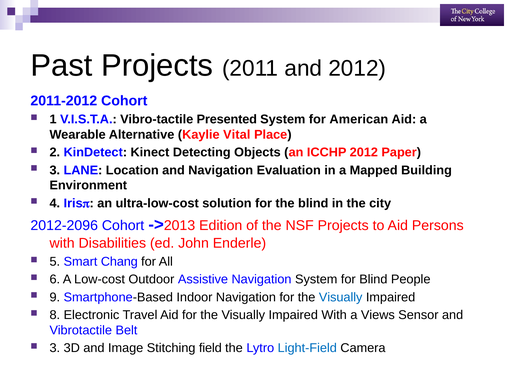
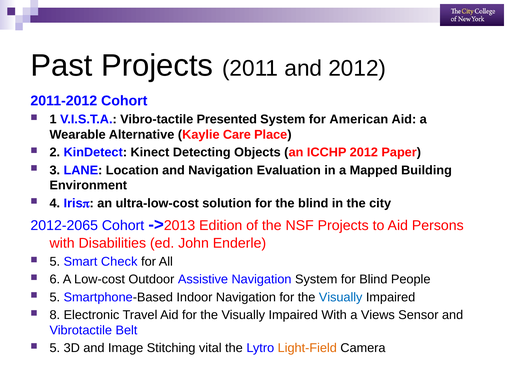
Vital: Vital -> Care
2012-2096: 2012-2096 -> 2012-2065
Chang: Chang -> Check
9 at (55, 297): 9 -> 5
3 at (55, 348): 3 -> 5
field: field -> vital
Light-Field colour: blue -> orange
